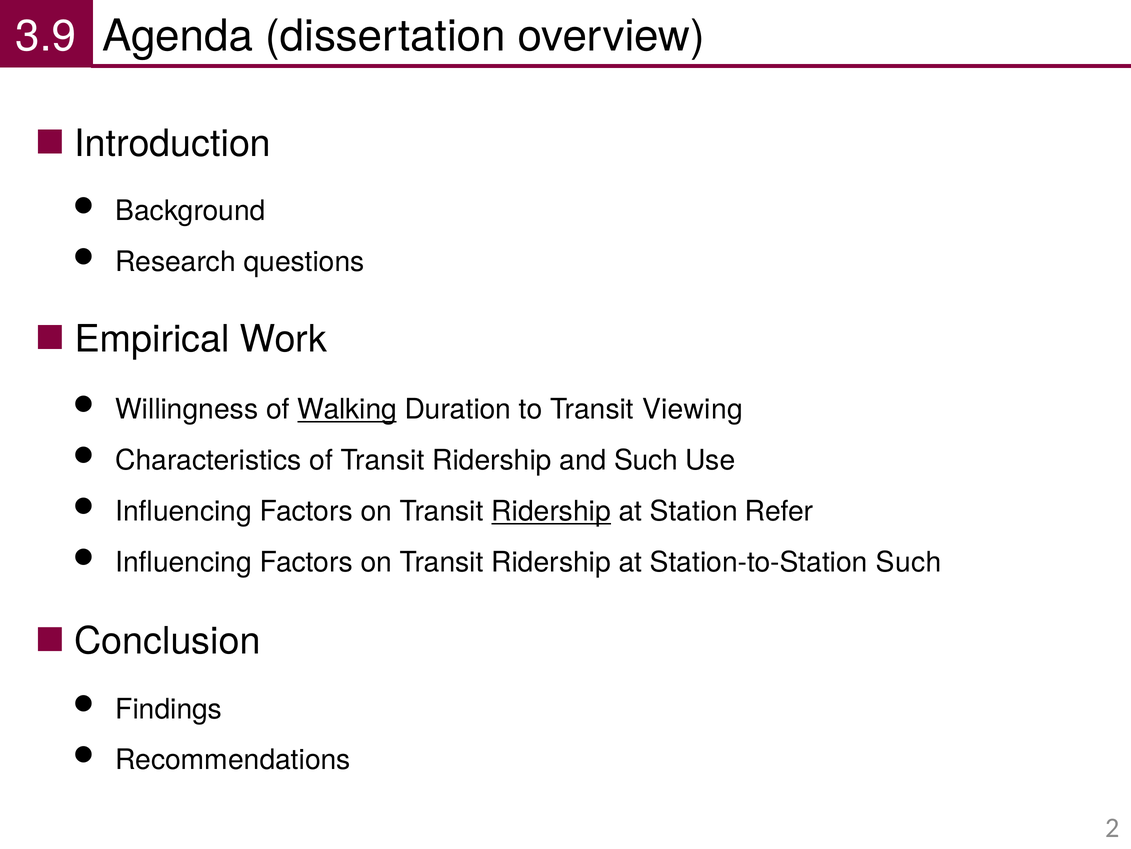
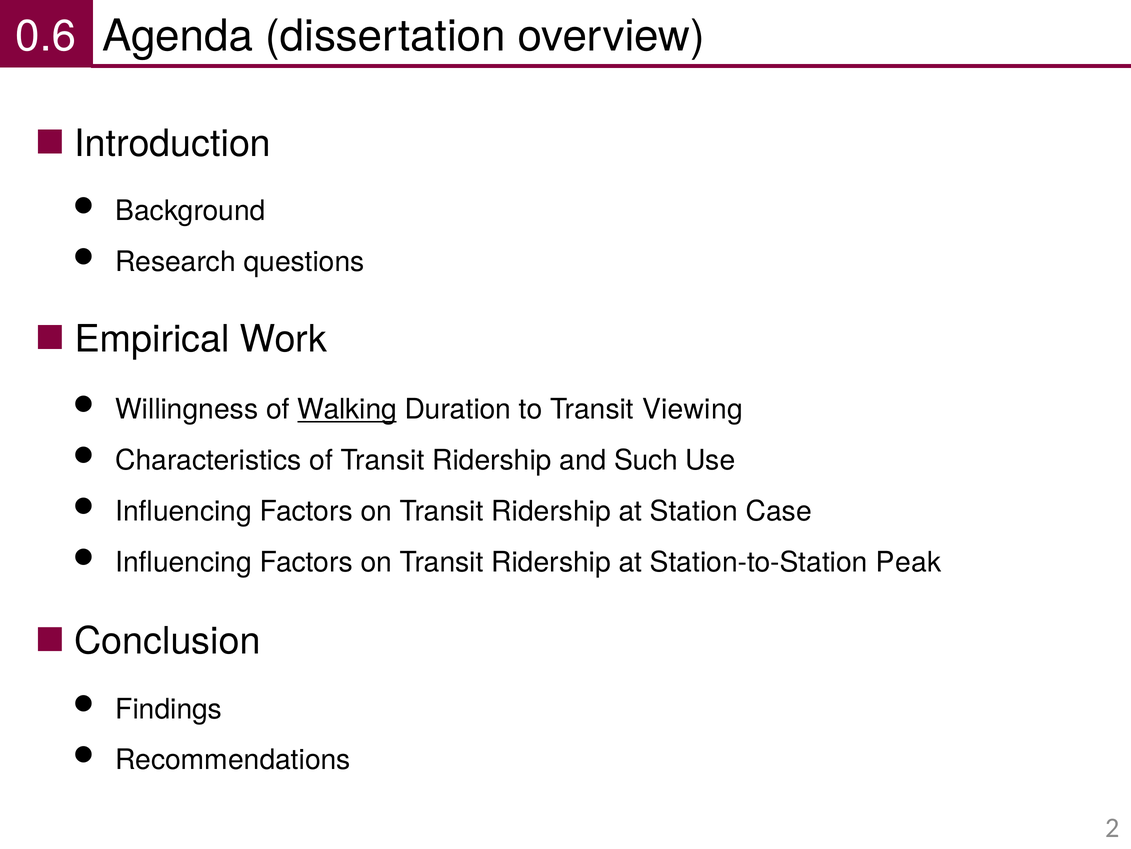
3.9: 3.9 -> 0.6
Ridership at (551, 511) underline: present -> none
Refer: Refer -> Case
Station-to-Station Such: Such -> Peak
